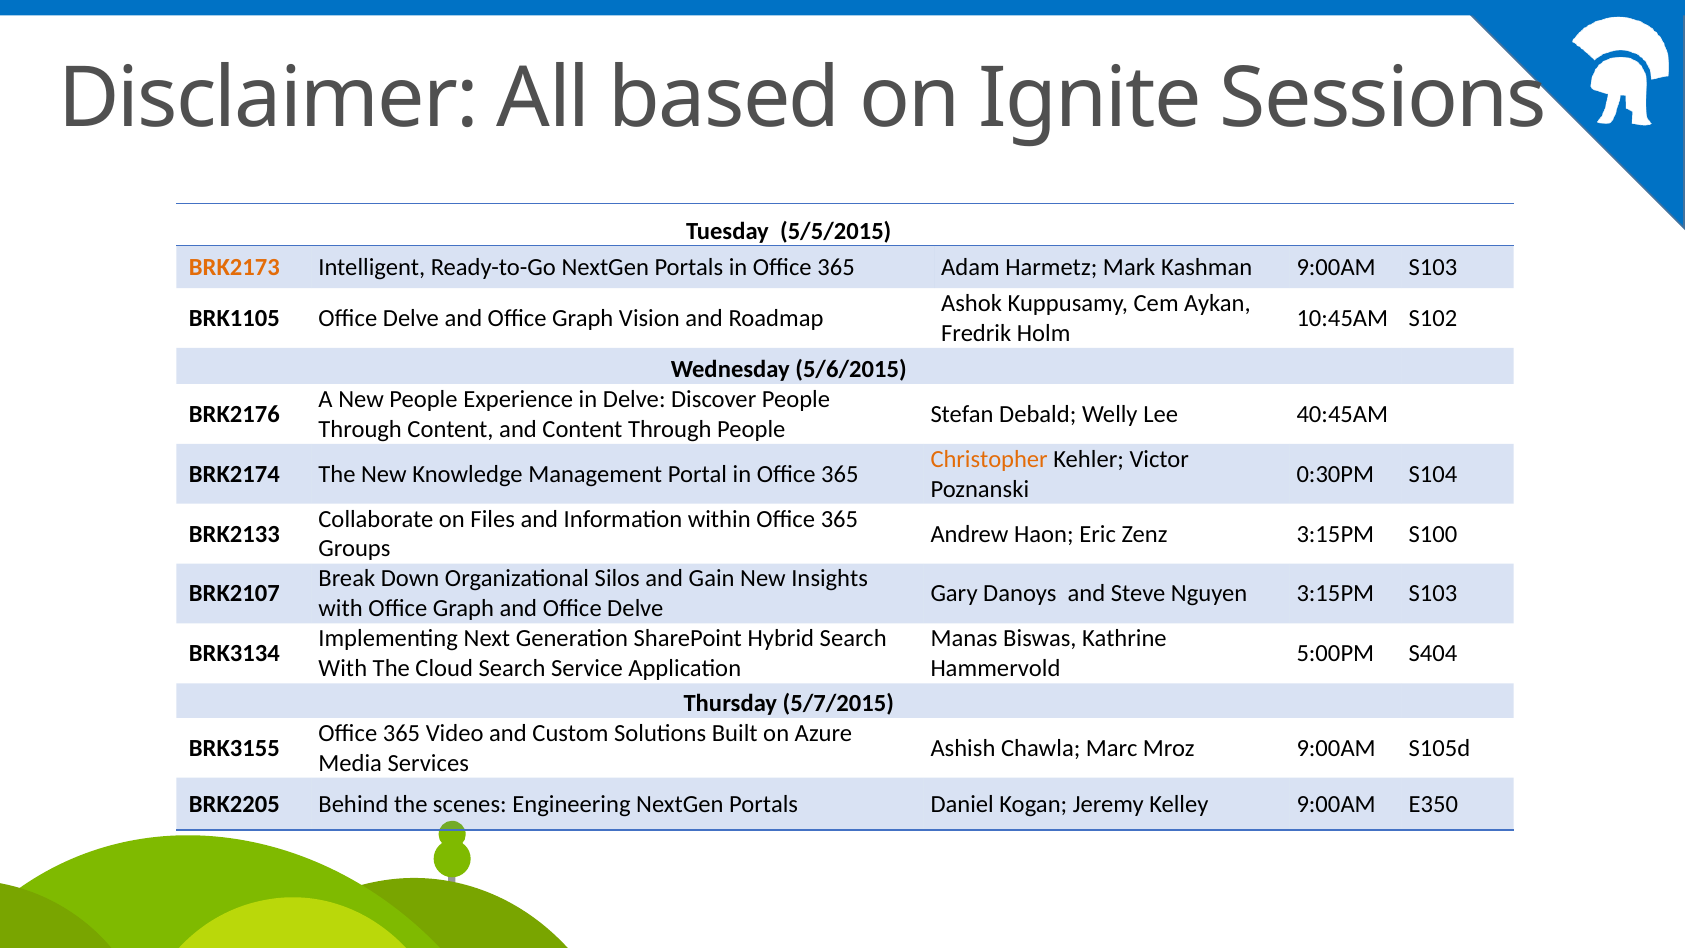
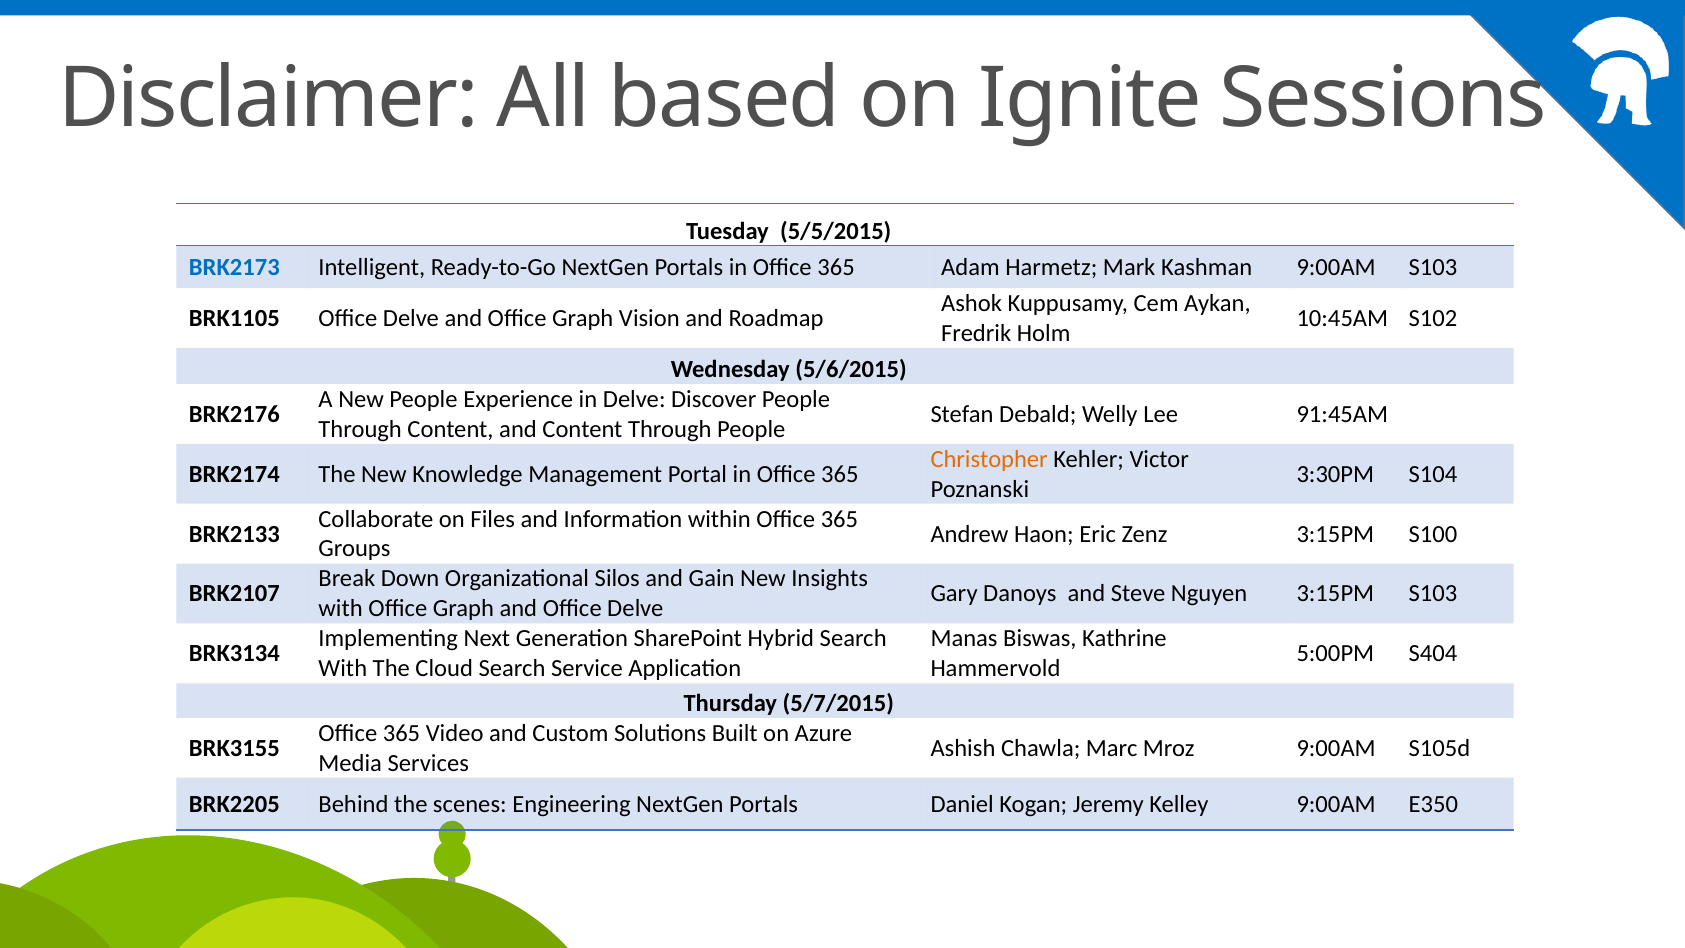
BRK2173 colour: orange -> blue
40:45AM: 40:45AM -> 91:45AM
0:30PM: 0:30PM -> 3:30PM
